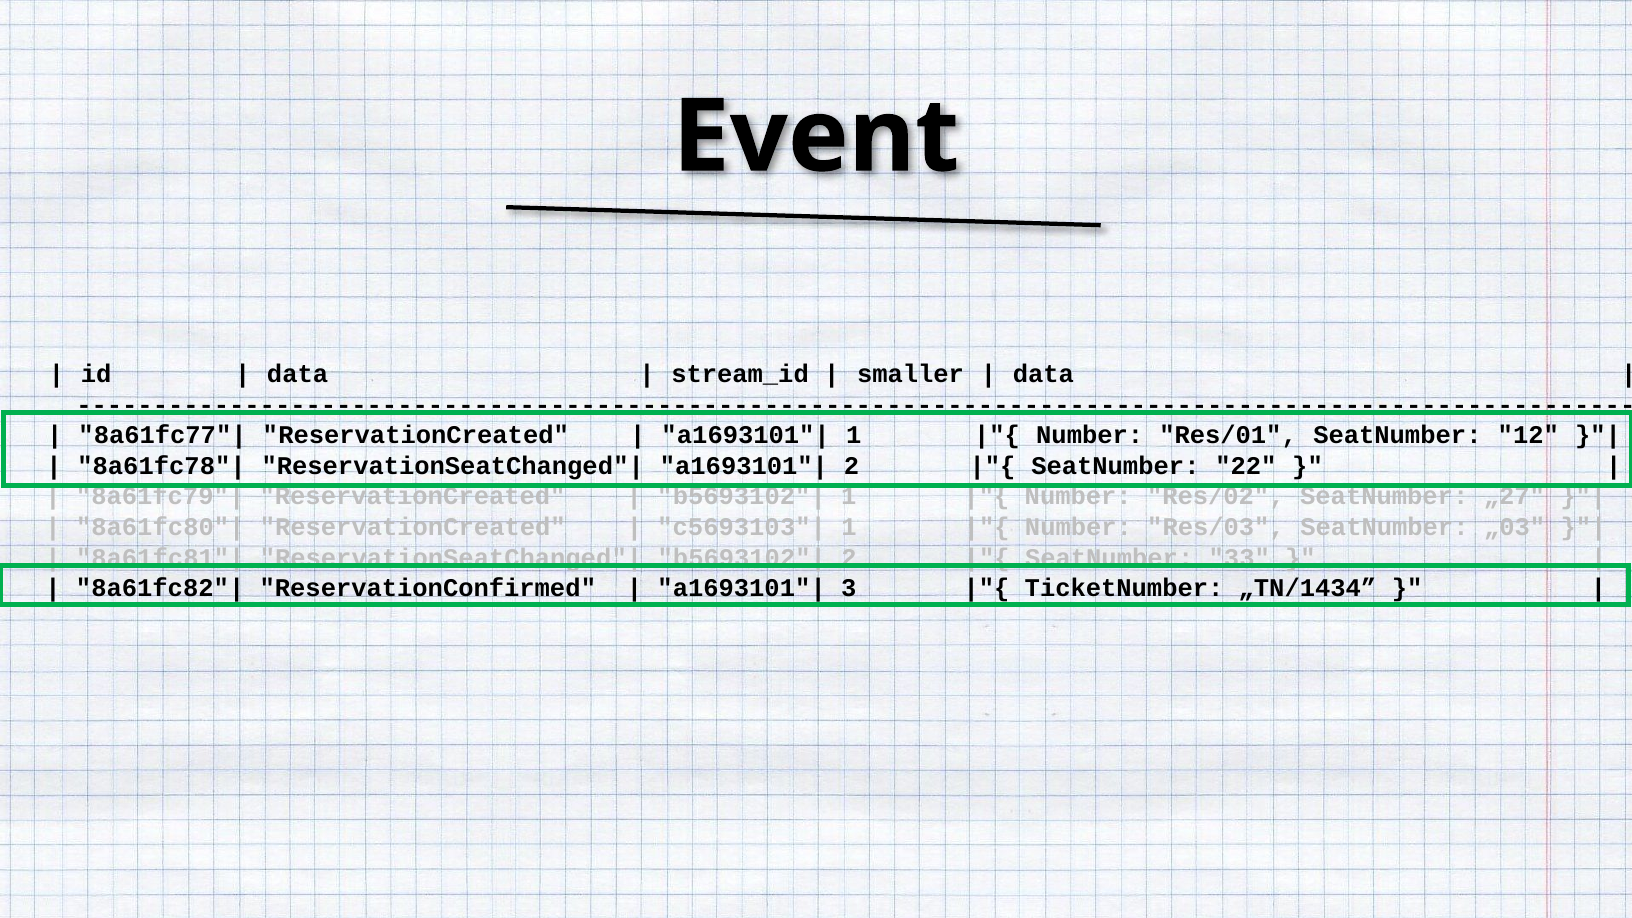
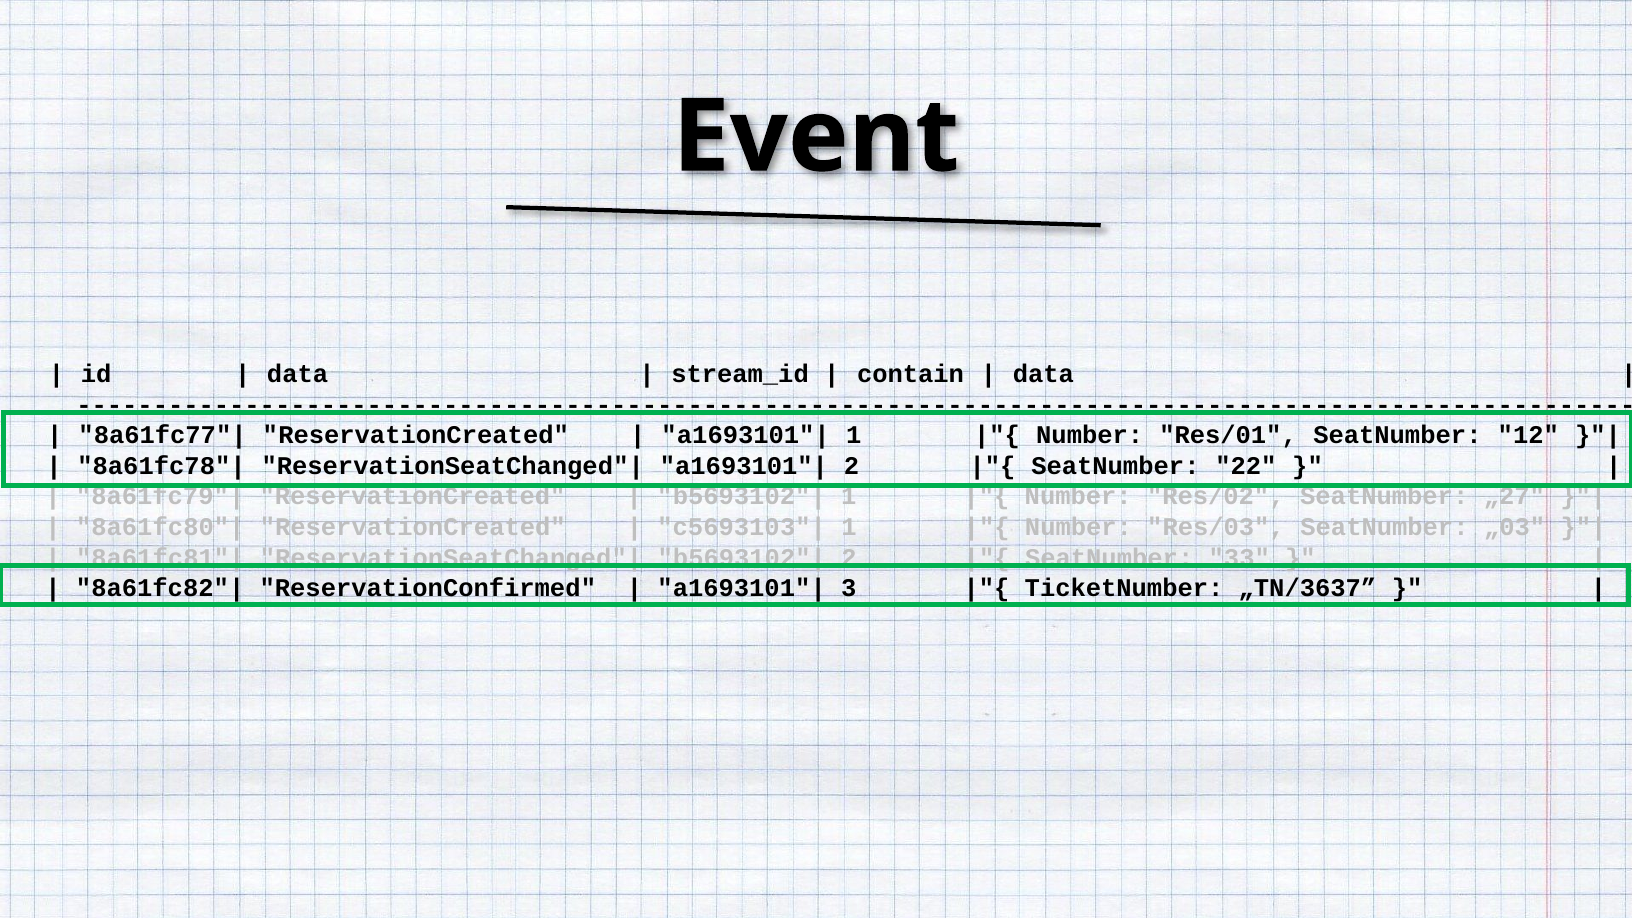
smaller: smaller -> contain
„TN/1434: „TN/1434 -> „TN/3637
